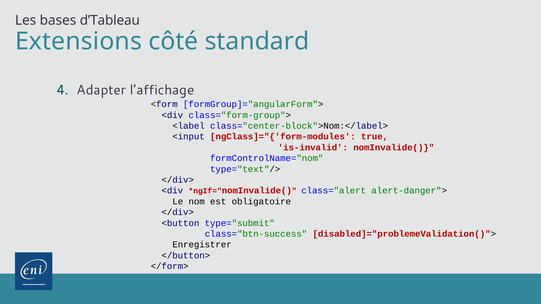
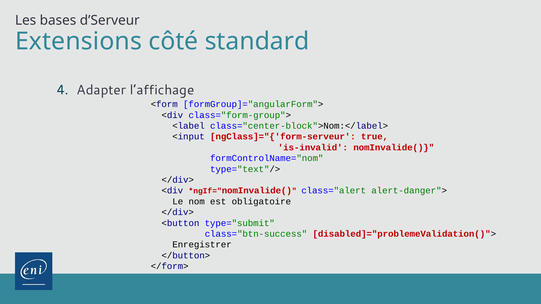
d’Tableau: d’Tableau -> d’Serveur
ngClass]="{'form-modules: ngClass]="{'form-modules -> ngClass]="{'form-serveur
